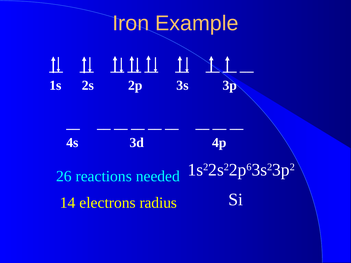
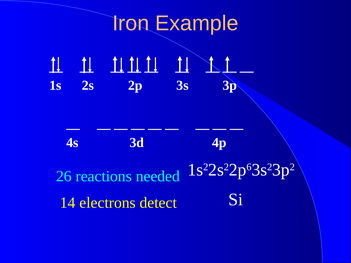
radius: radius -> detect
